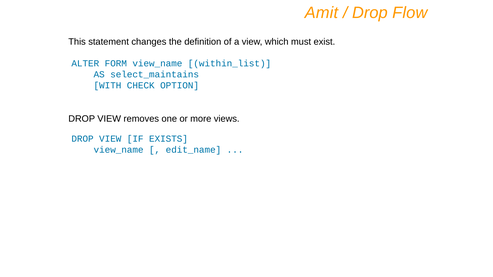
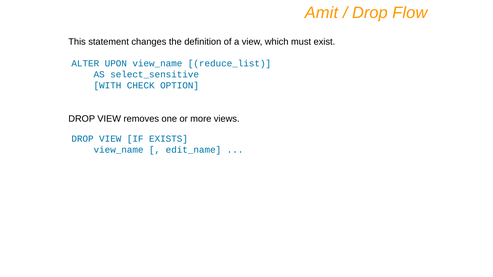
FORM: FORM -> UPON
within_list: within_list -> reduce_list
select_maintains: select_maintains -> select_sensitive
